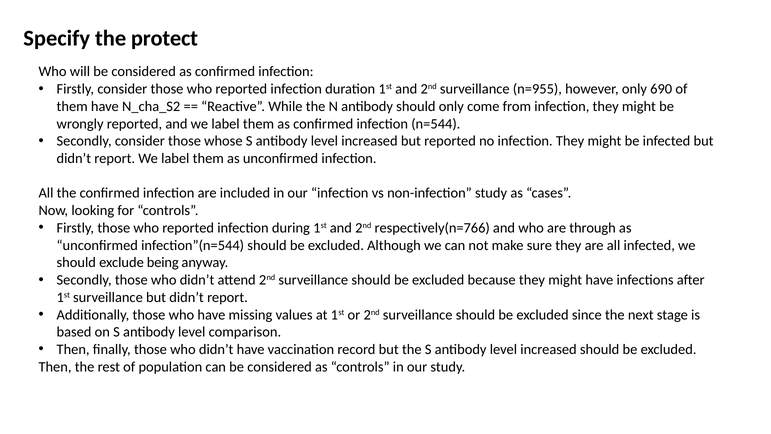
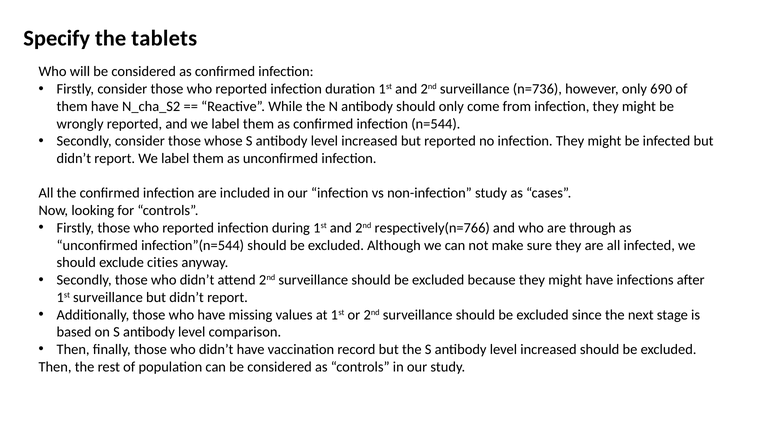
protect: protect -> tablets
n=955: n=955 -> n=736
being: being -> cities
